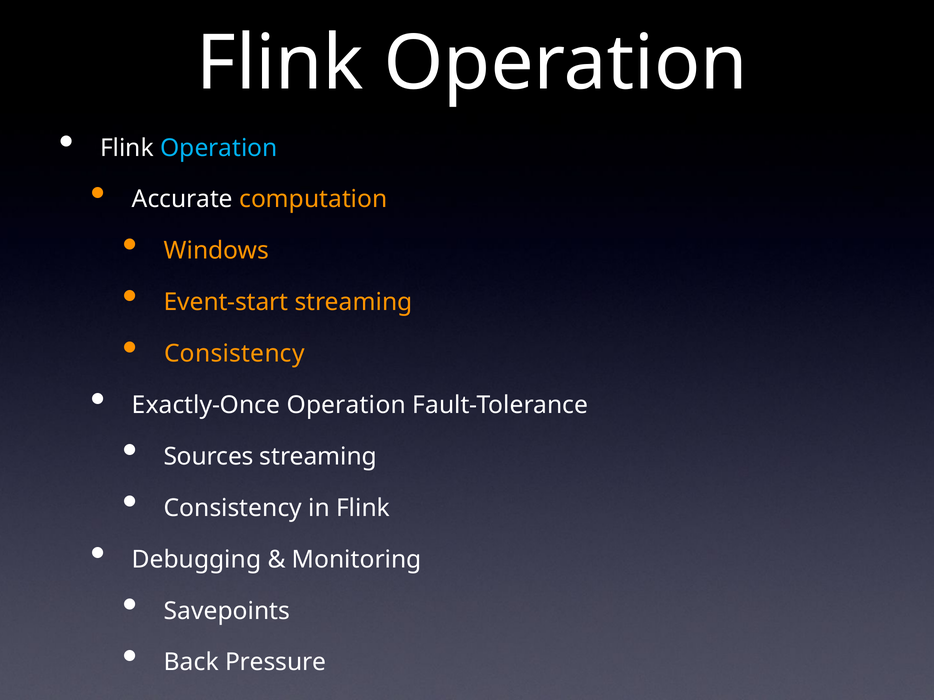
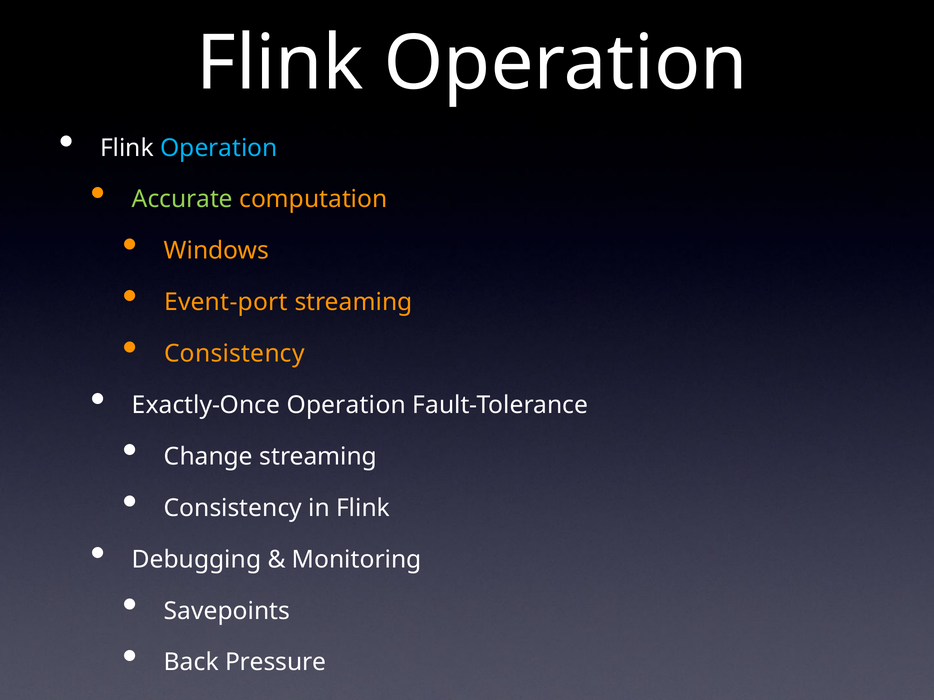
Accurate colour: white -> light green
Event-start: Event-start -> Event-port
Sources: Sources -> Change
